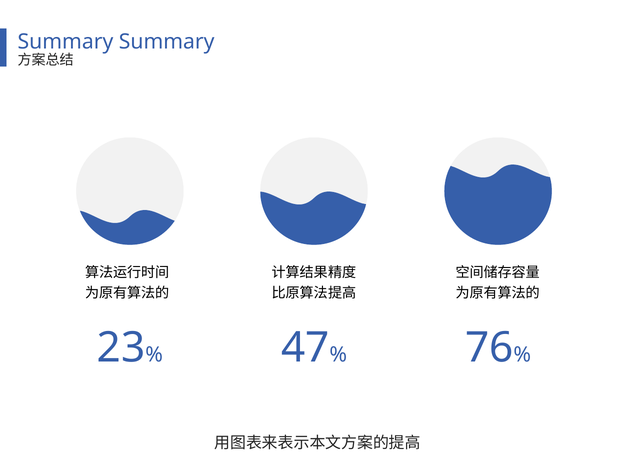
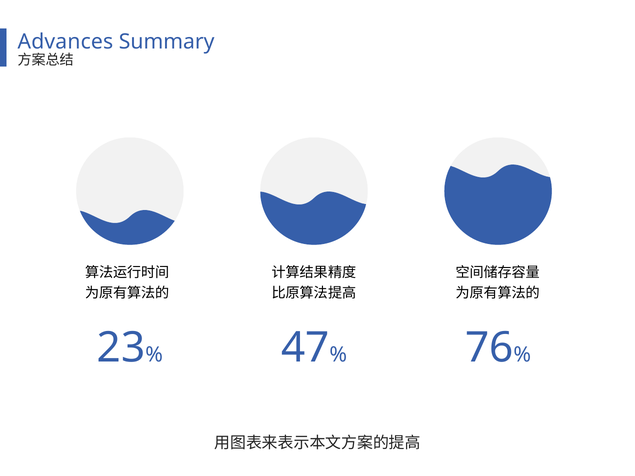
Summary at (65, 42): Summary -> Advances
